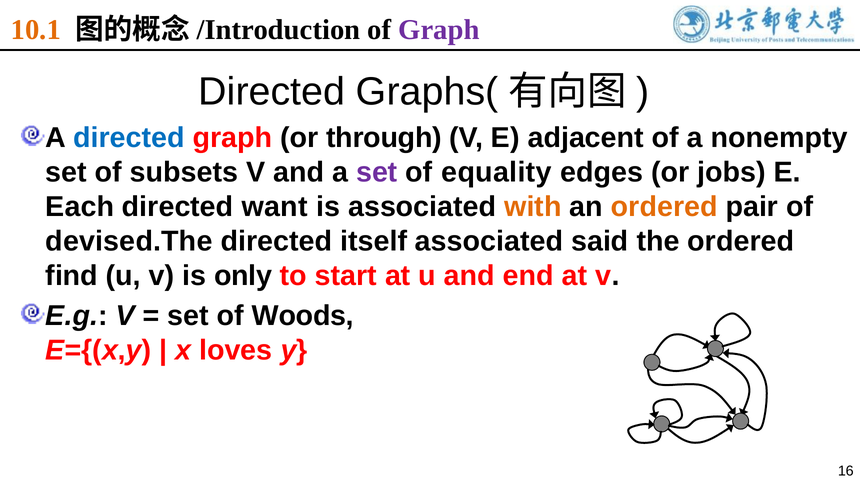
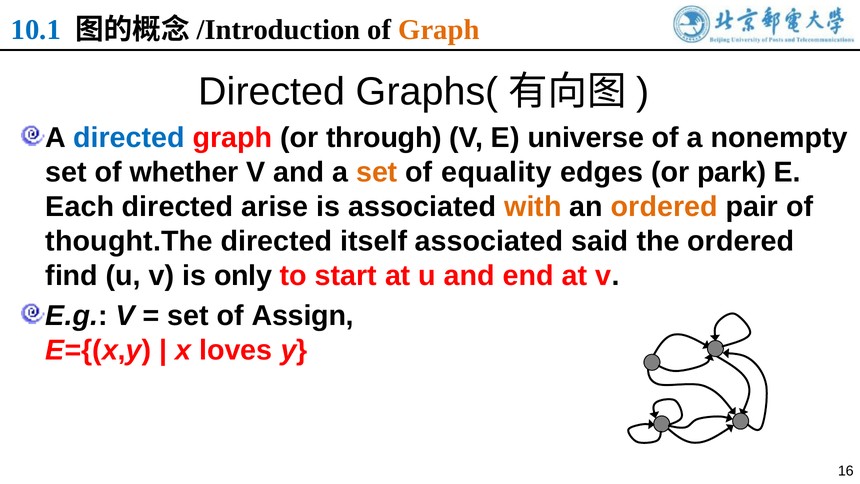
10.1 colour: orange -> blue
Graph at (439, 30) colour: purple -> orange
adjacent: adjacent -> universe
subsets: subsets -> whether
set at (377, 172) colour: purple -> orange
jobs: jobs -> park
want: want -> arise
devised.The: devised.The -> thought.The
Woods: Woods -> Assign
